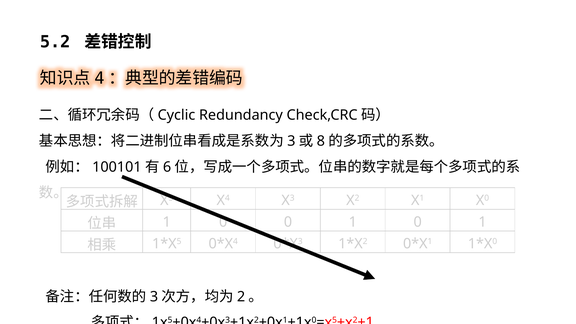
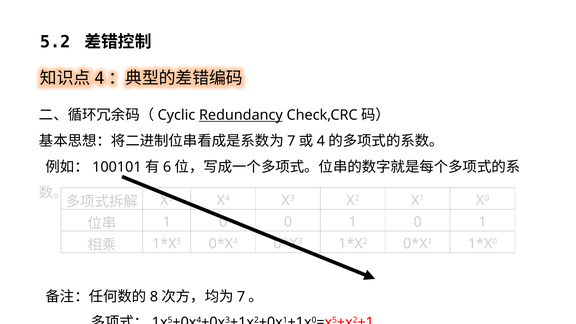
Redundancy underline: none -> present
3 at (291, 141): 3 -> 7
8: 8 -> 4
3 at (154, 297): 3 -> 8
2 at (241, 297): 2 -> 7
